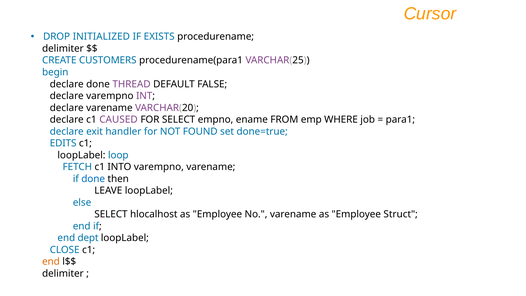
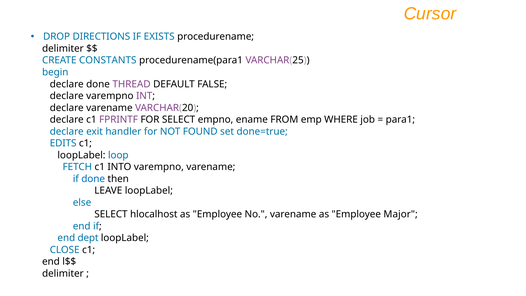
INITIALIZED: INITIALIZED -> DIRECTIONS
CUSTOMERS: CUSTOMERS -> CONSTANTS
CAUSED: CAUSED -> FPRINTF
Struct: Struct -> Major
end at (51, 262) colour: orange -> black
